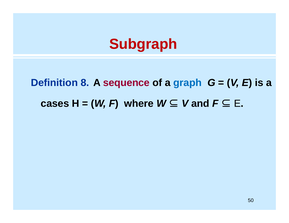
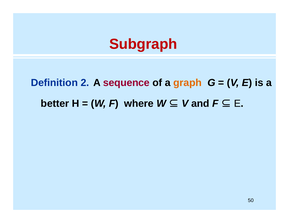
8: 8 -> 2
graph colour: blue -> orange
cases: cases -> better
